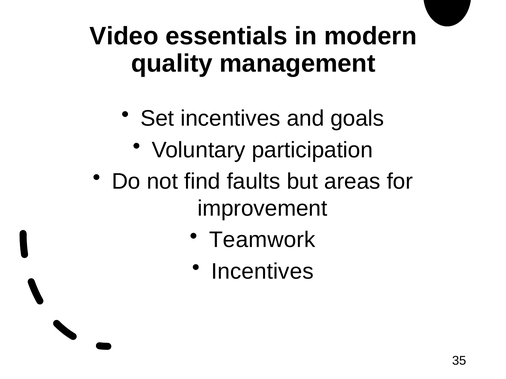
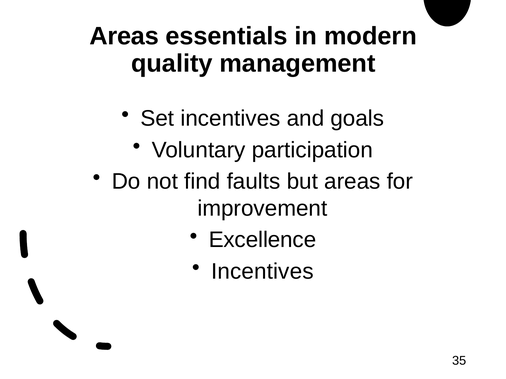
Video at (124, 36): Video -> Areas
Teamwork: Teamwork -> Excellence
